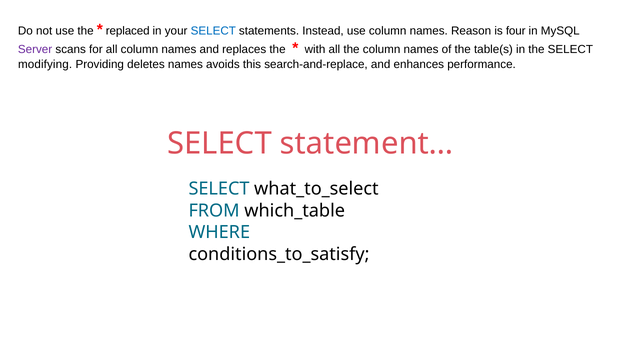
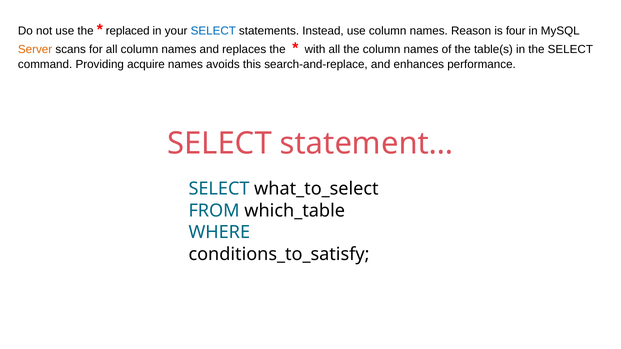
Server colour: purple -> orange
modifying: modifying -> command
deletes: deletes -> acquire
